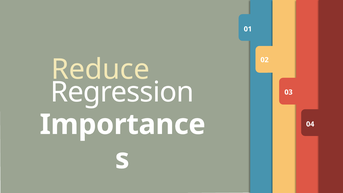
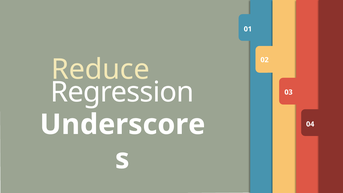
Importance: Importance -> Underscore
